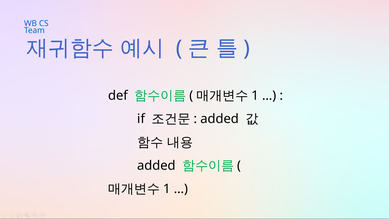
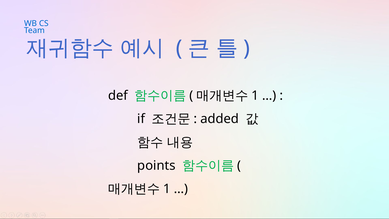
added at (156, 165): added -> points
